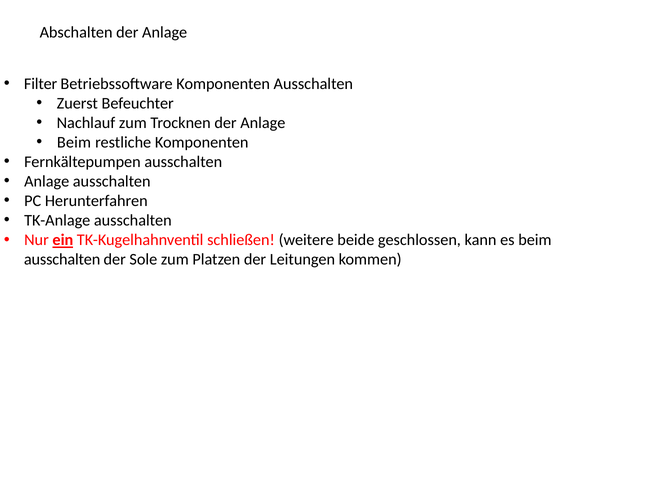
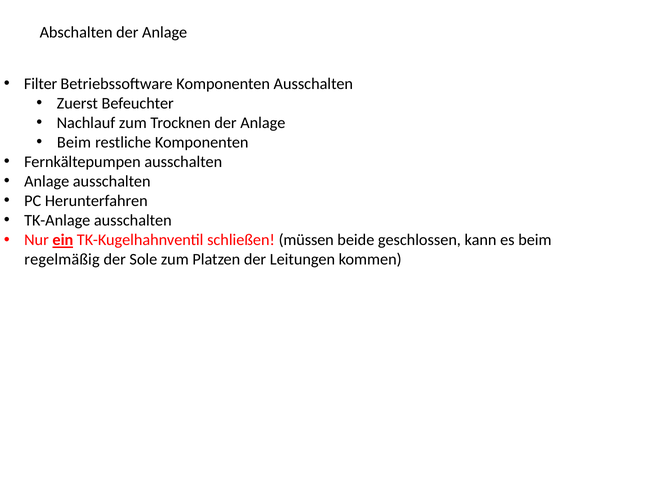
weitere: weitere -> müssen
ausschalten at (62, 259): ausschalten -> regelmäßig
